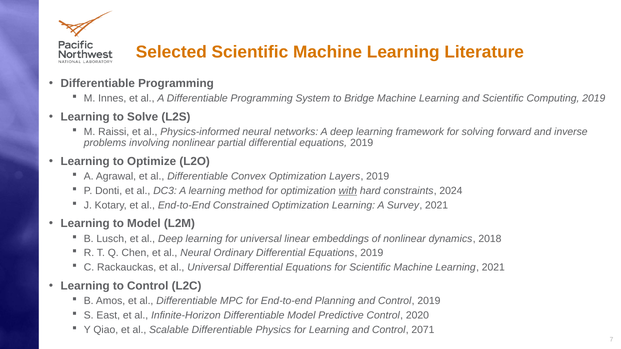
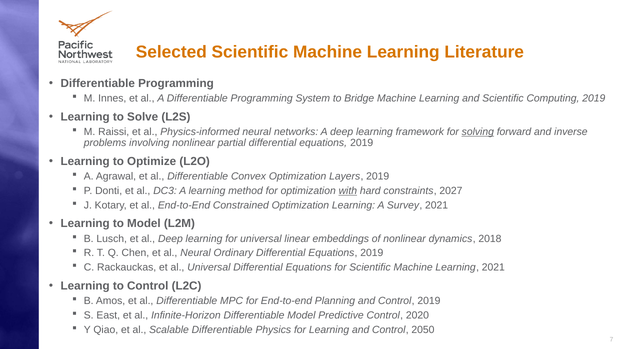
solving underline: none -> present
2024: 2024 -> 2027
2071: 2071 -> 2050
